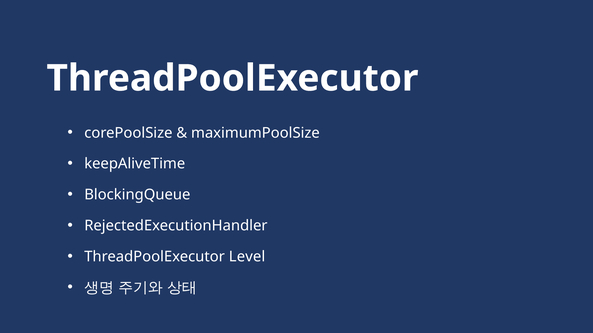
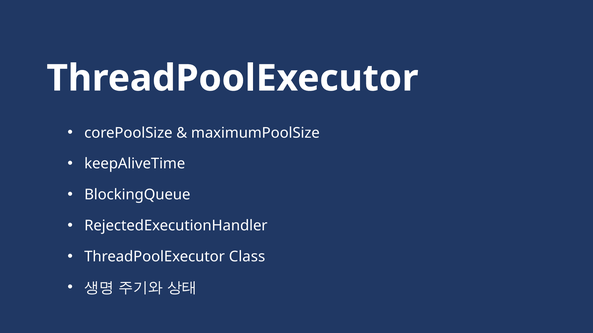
Level: Level -> Class
